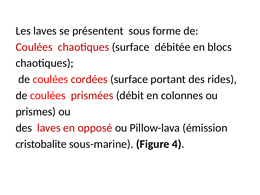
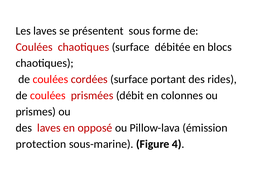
cristobalite: cristobalite -> protection
